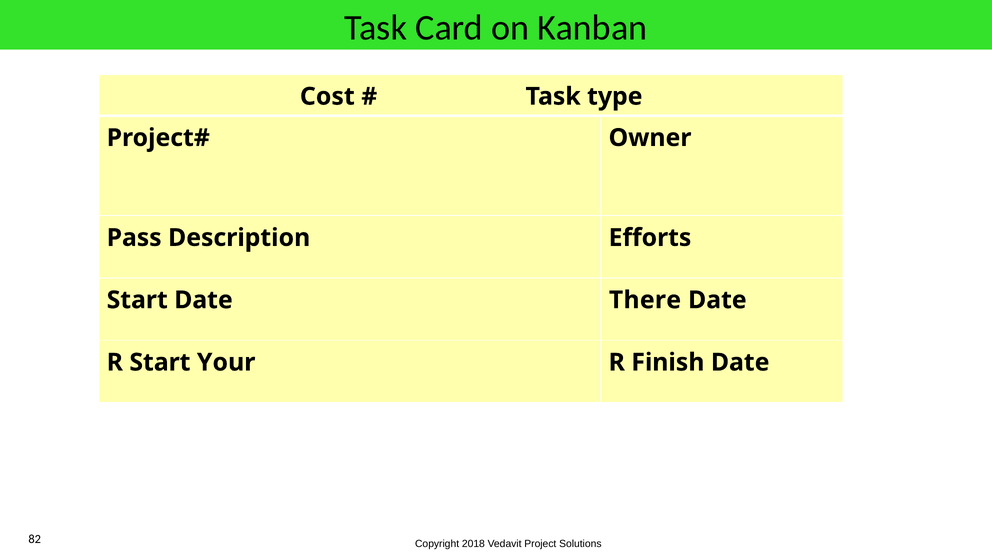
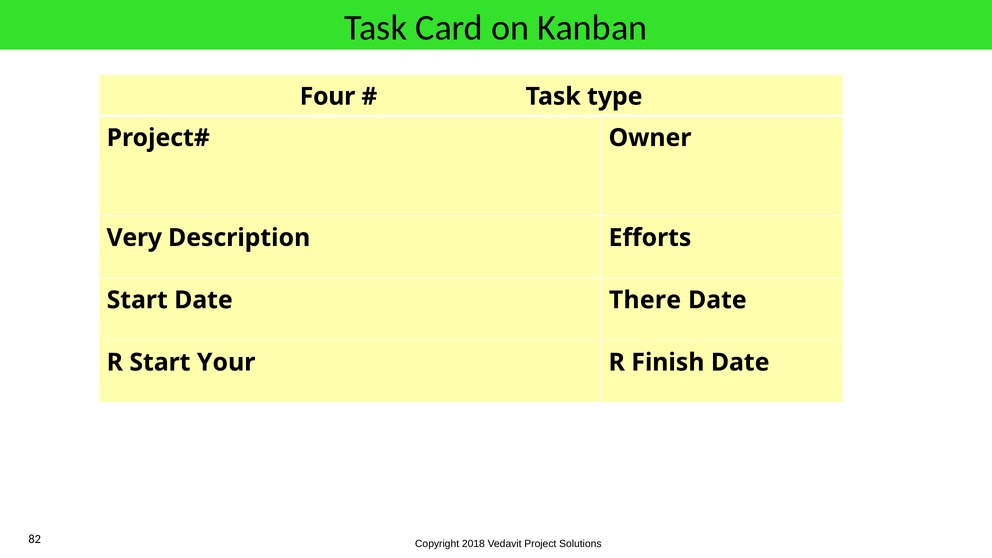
Cost: Cost -> Four
Pass: Pass -> Very
